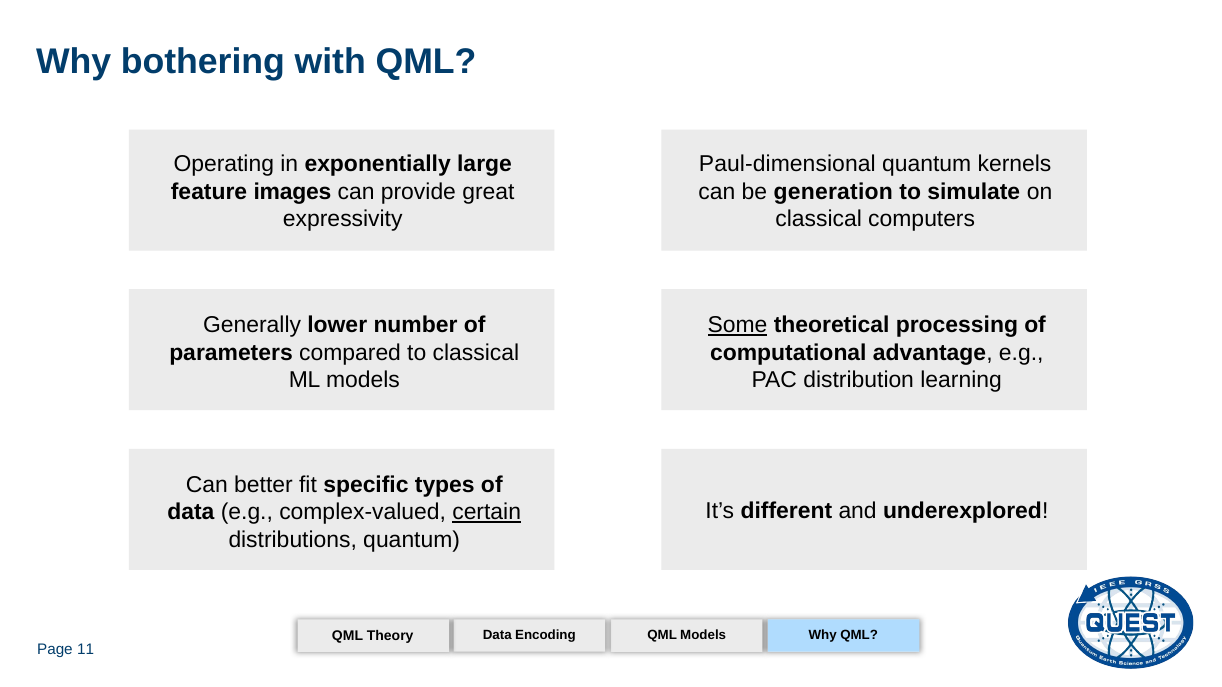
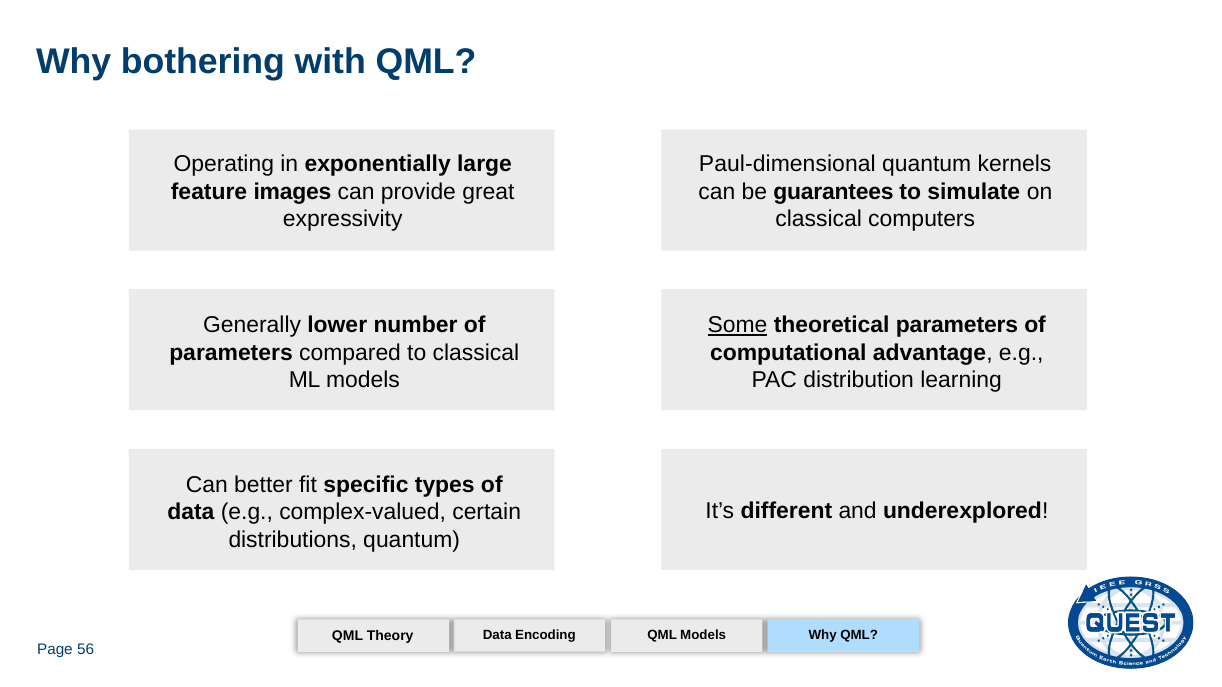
generation: generation -> guarantees
theoretical processing: processing -> parameters
certain underline: present -> none
11: 11 -> 56
